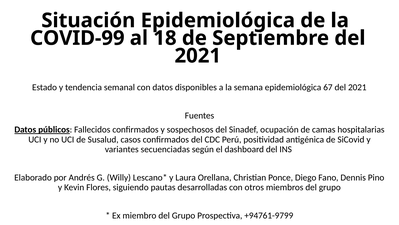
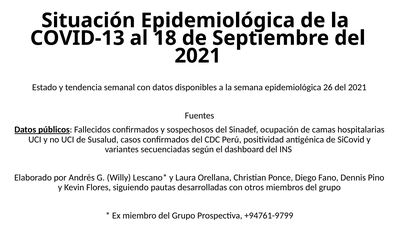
COVID-99: COVID-99 -> COVID-13
67: 67 -> 26
